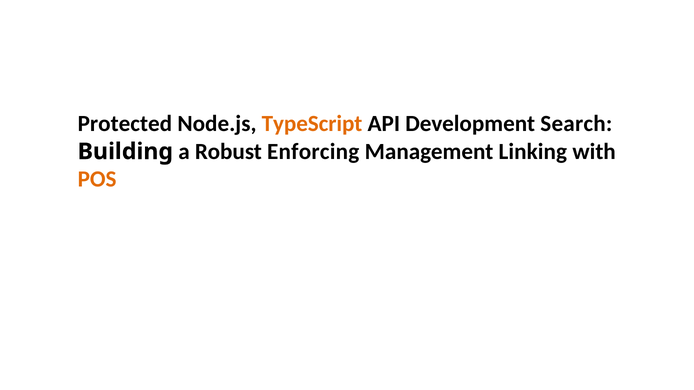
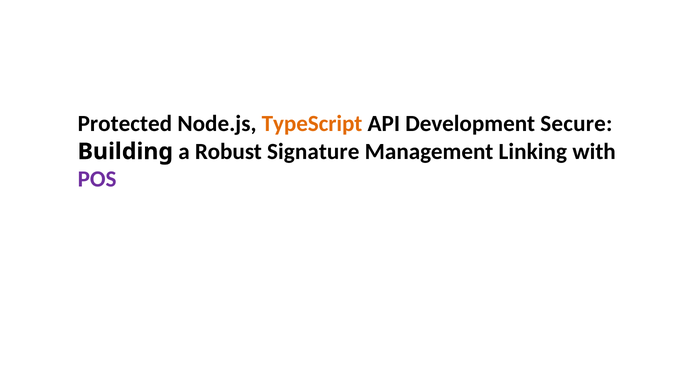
Search: Search -> Secure
Enforcing: Enforcing -> Signature
POS colour: orange -> purple
